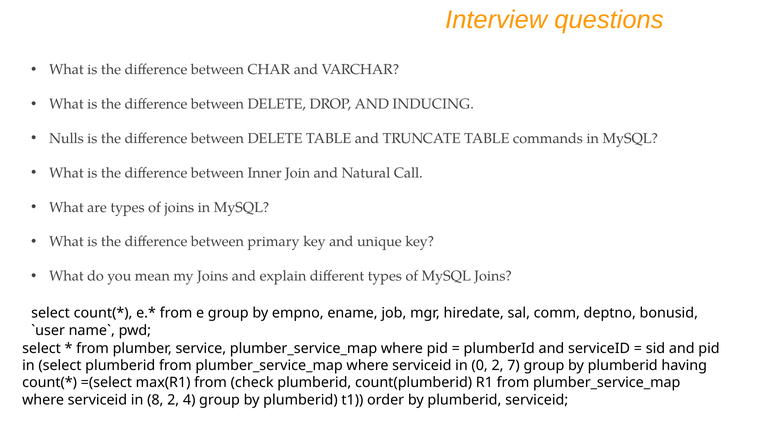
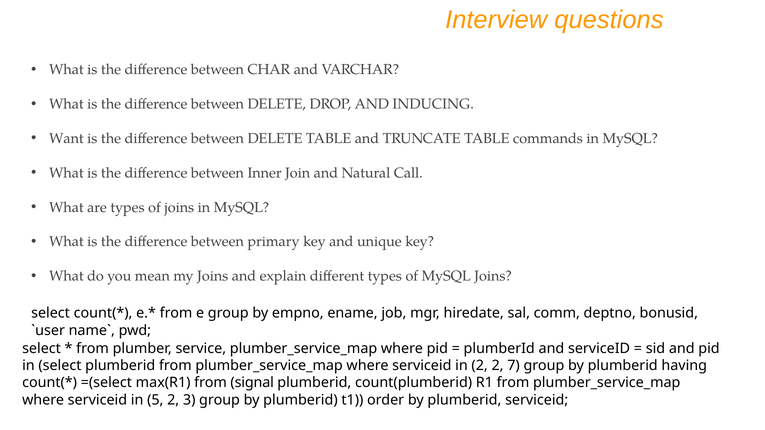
Nulls: Nulls -> Want
in 0: 0 -> 2
check: check -> signal
8: 8 -> 5
4: 4 -> 3
